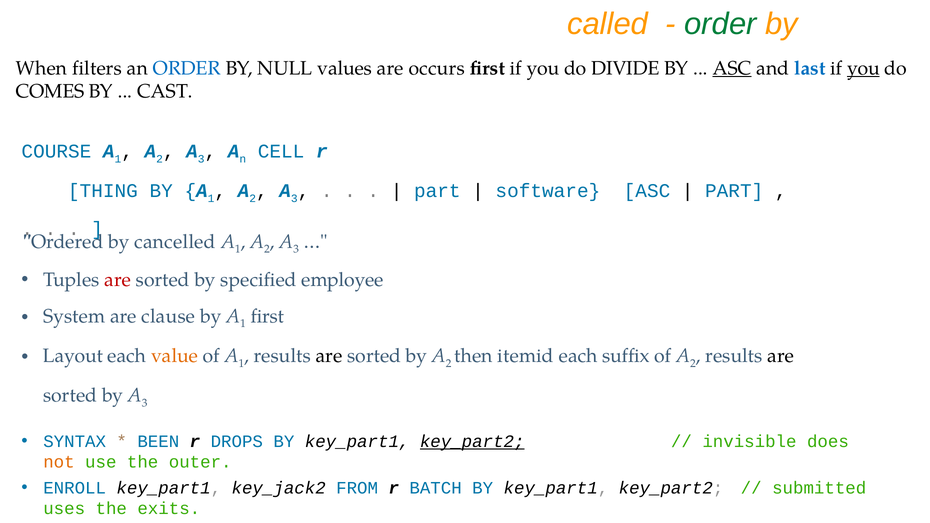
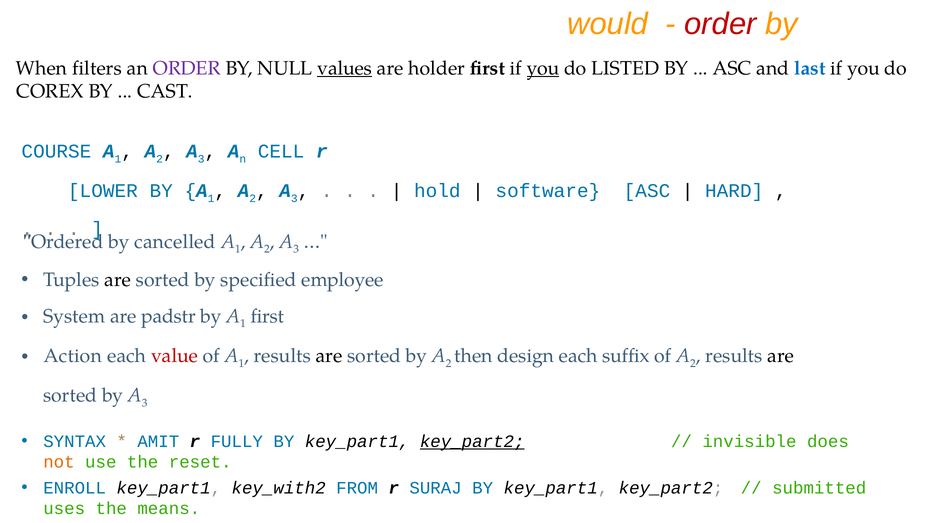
called: called -> would
order at (720, 24) colour: green -> red
ORDER at (187, 68) colour: blue -> purple
values underline: none -> present
occurs: occurs -> holder
you at (543, 68) underline: none -> present
DIVIDE: DIVIDE -> LISTED
ASC at (732, 68) underline: present -> none
you at (864, 68) underline: present -> none
COMES: COMES -> COREX
THING: THING -> LOWER
part at (437, 191): part -> hold
PART at (734, 191): PART -> HARD
are at (118, 280) colour: red -> black
clause: clause -> padstr
Layout: Layout -> Action
value colour: orange -> red
itemid: itemid -> design
BEEN: BEEN -> AMIT
DROPS: DROPS -> FULLY
outer: outer -> reset
key_jack2: key_jack2 -> key_with2
BATCH: BATCH -> SURAJ
exits: exits -> means
